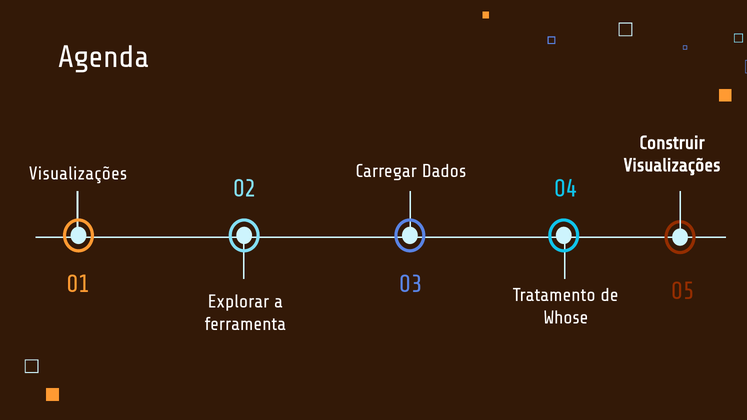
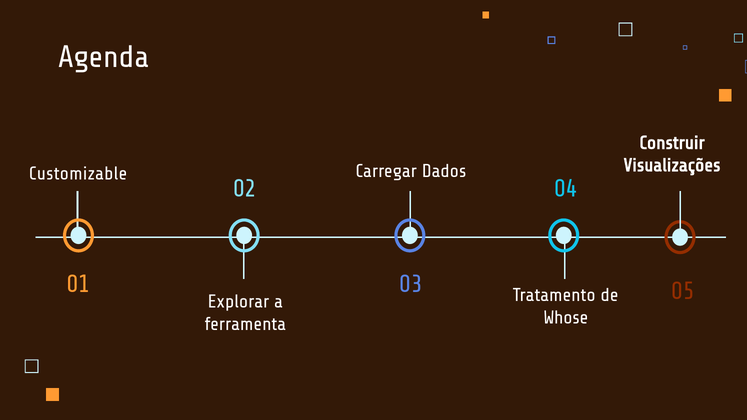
Visualizações at (78, 174): Visualizações -> Customizable
